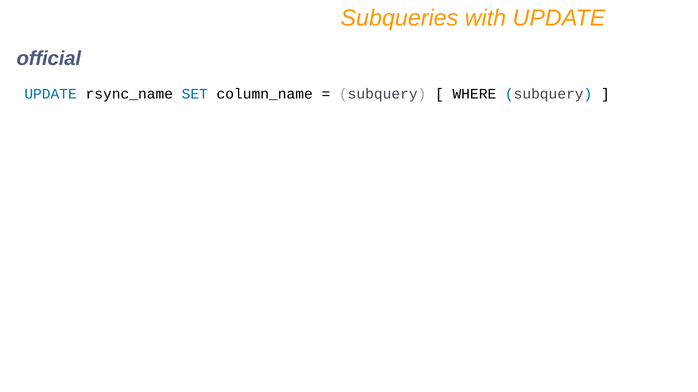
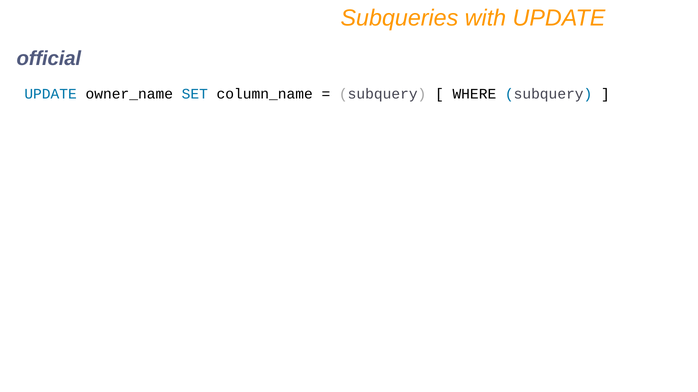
rsync_name: rsync_name -> owner_name
